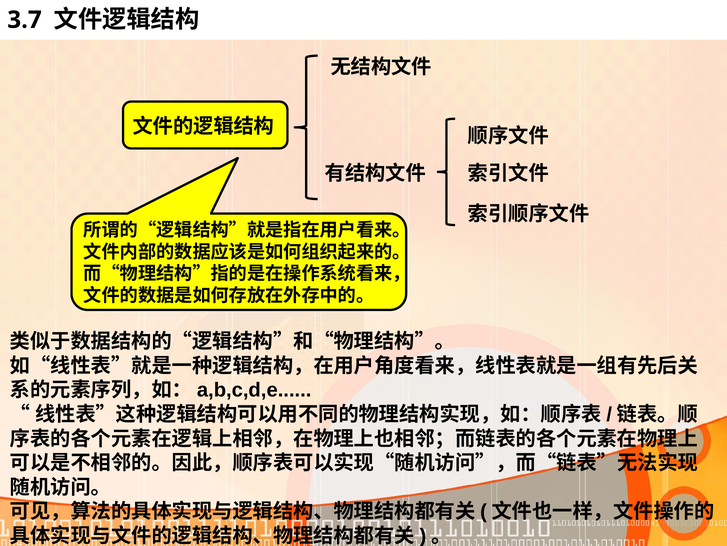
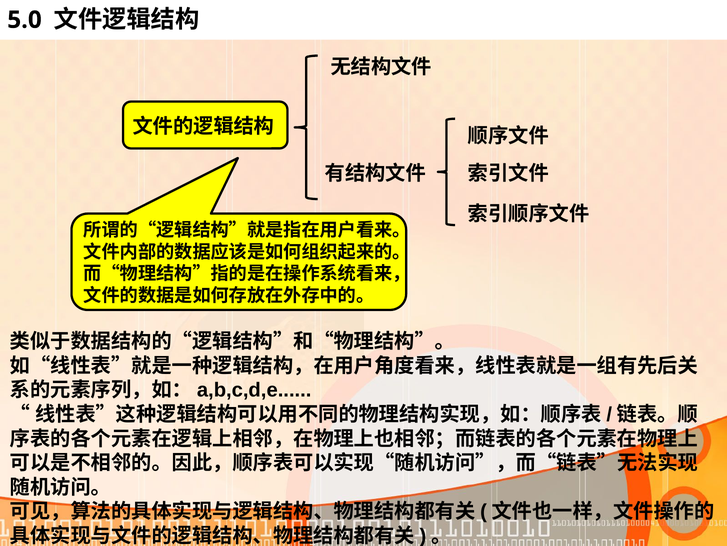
3.7: 3.7 -> 5.0
